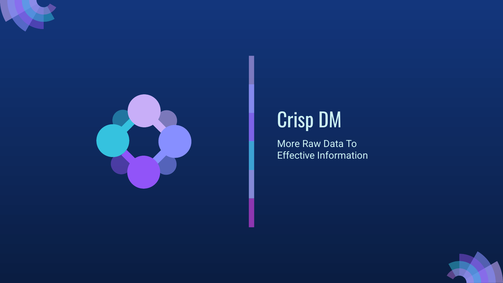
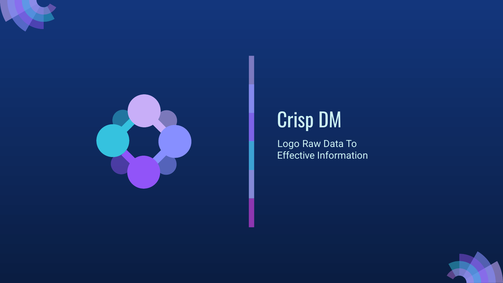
More: More -> Logo
